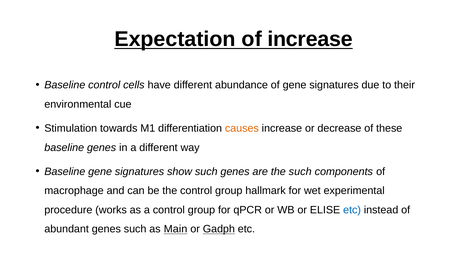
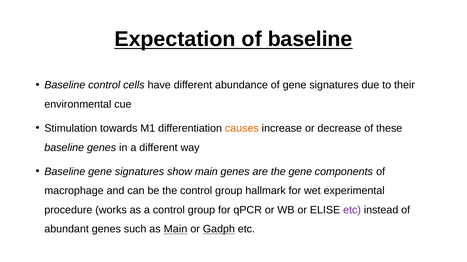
of increase: increase -> baseline
show such: such -> main
the such: such -> gene
etc at (352, 210) colour: blue -> purple
